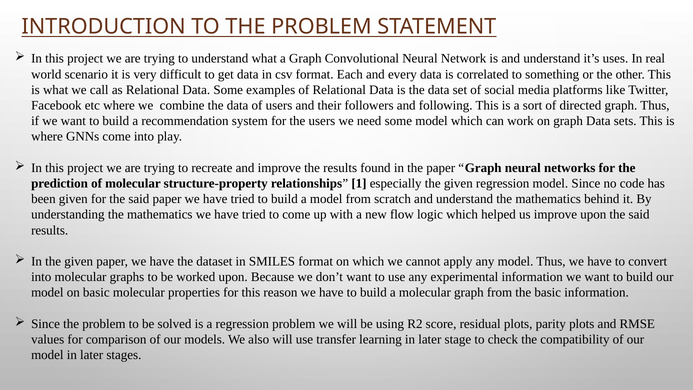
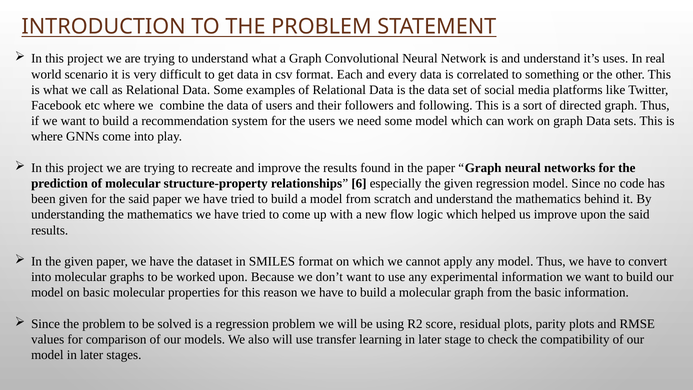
1: 1 -> 6
